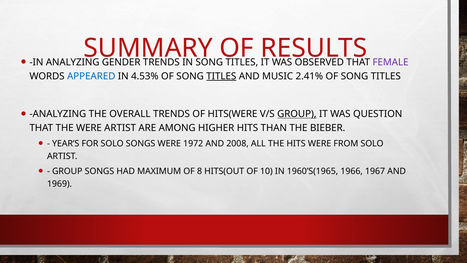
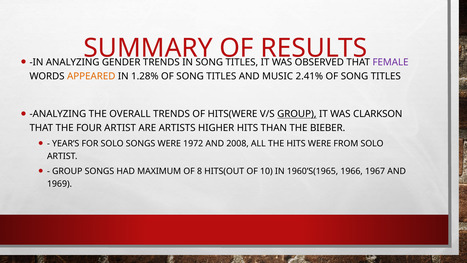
APPEARED colour: blue -> orange
4.53%: 4.53% -> 1.28%
TITLES at (221, 76) underline: present -> none
QUESTION: QUESTION -> CLARKSON
THE WERE: WERE -> FOUR
AMONG: AMONG -> ARTISTS
